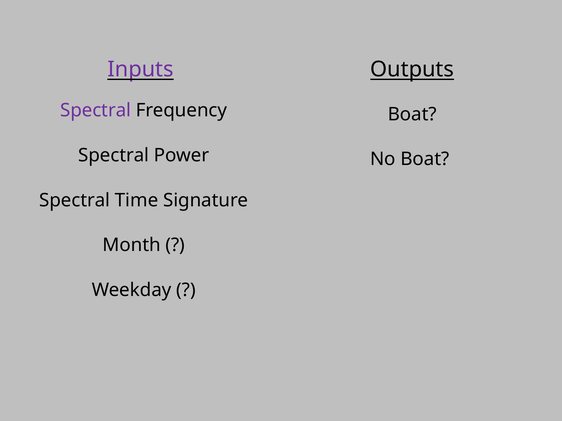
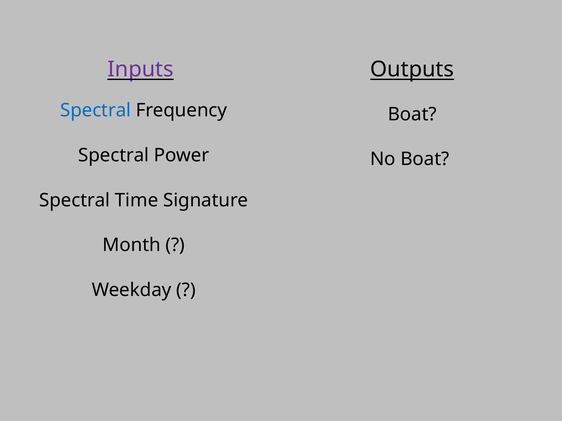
Spectral at (96, 110) colour: purple -> blue
